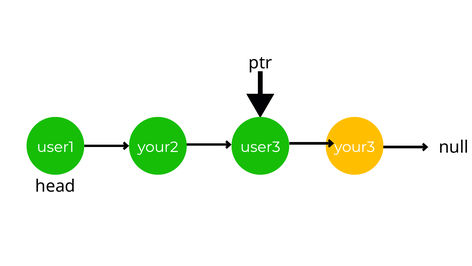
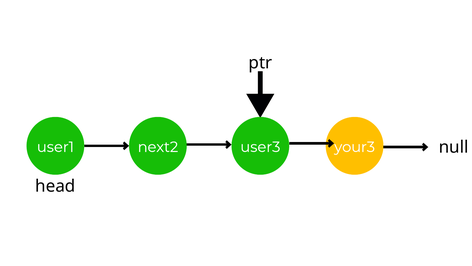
your2: your2 -> next2
